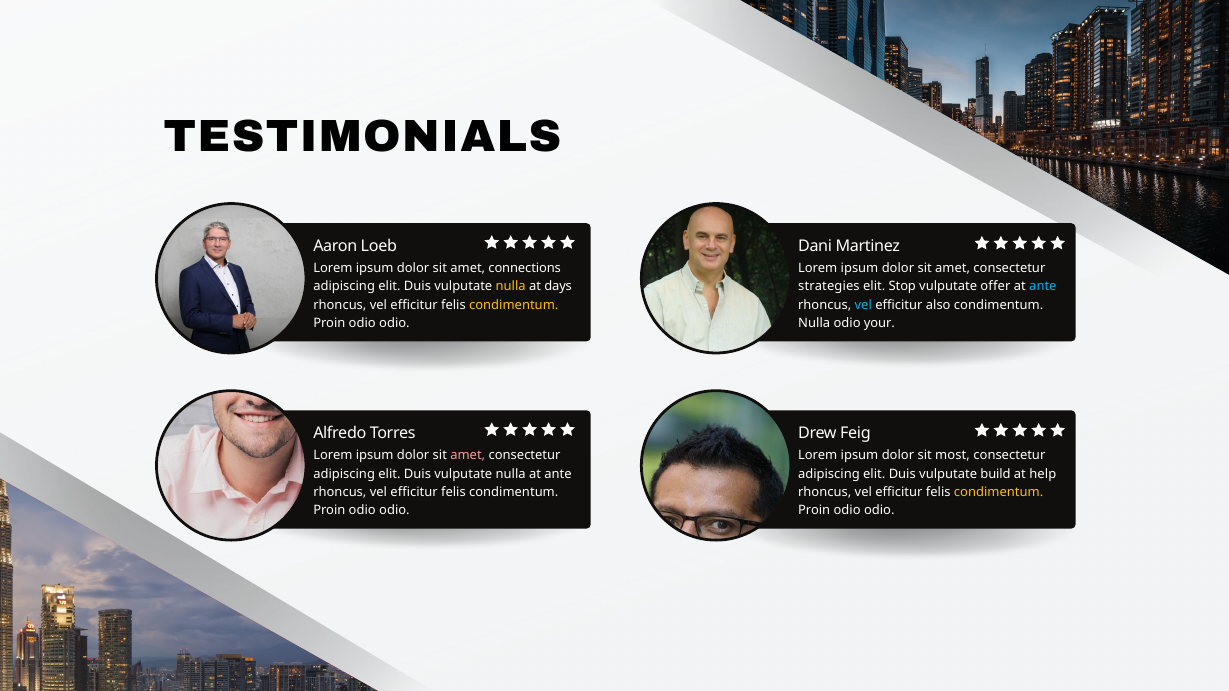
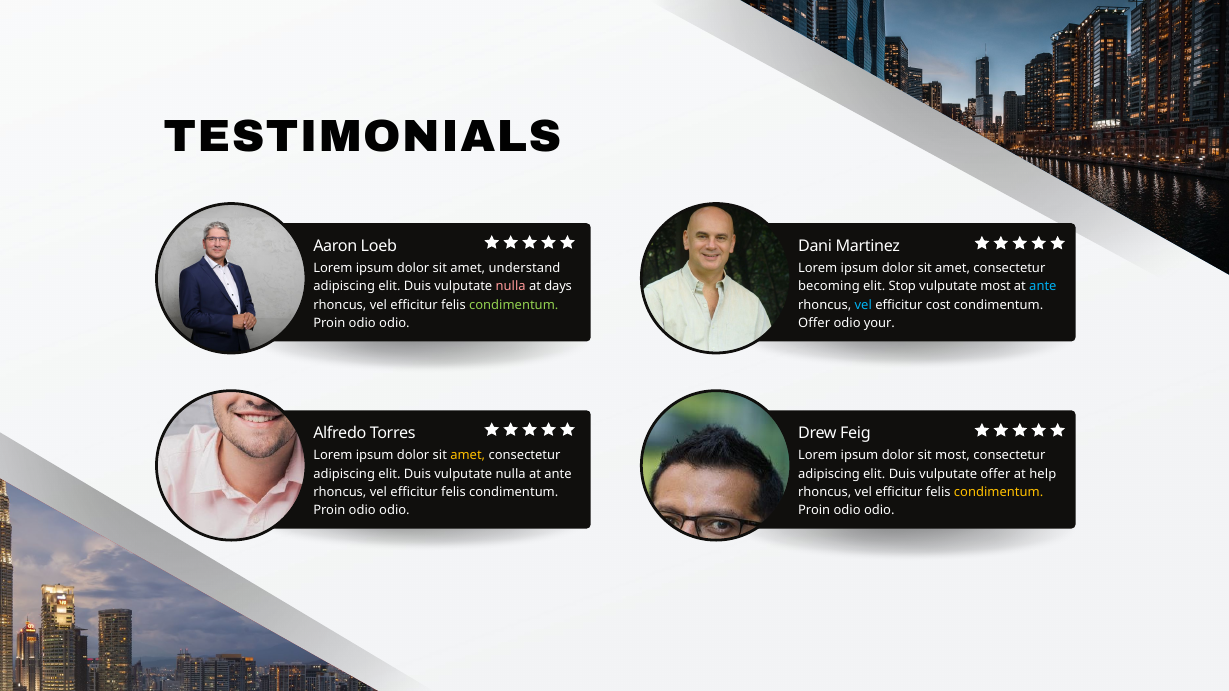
connections: connections -> understand
nulla at (511, 287) colour: yellow -> pink
strategies: strategies -> becoming
vulputate offer: offer -> most
condimentum at (514, 305) colour: yellow -> light green
also: also -> cost
Nulla at (814, 323): Nulla -> Offer
amet at (468, 456) colour: pink -> yellow
build at (996, 474): build -> offer
